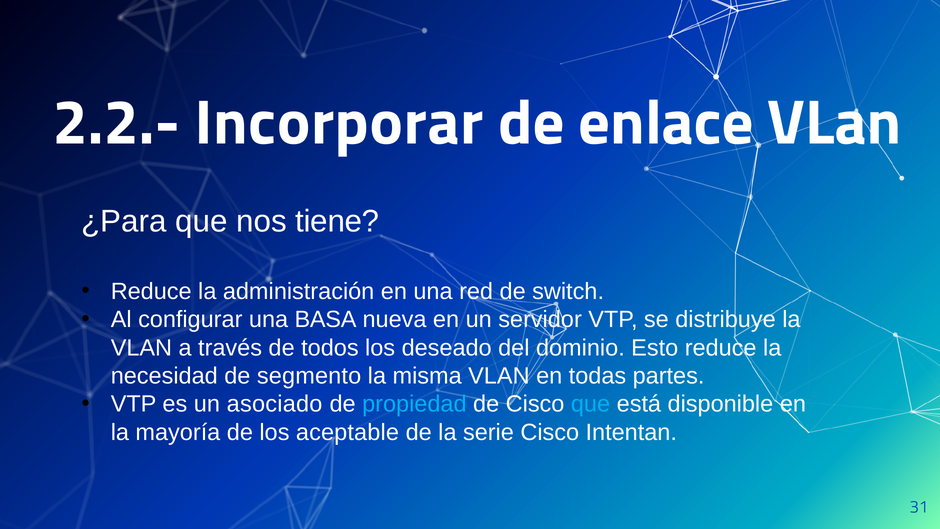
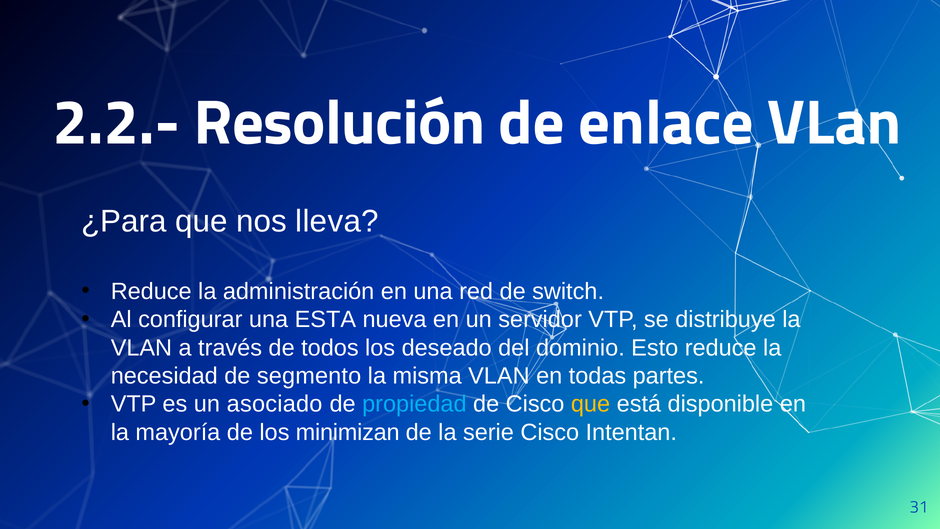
Incorporar: Incorporar -> Resolución
tiene: tiene -> lleva
BASA: BASA -> ESTA
que at (591, 404) colour: light blue -> yellow
aceptable: aceptable -> minimizan
